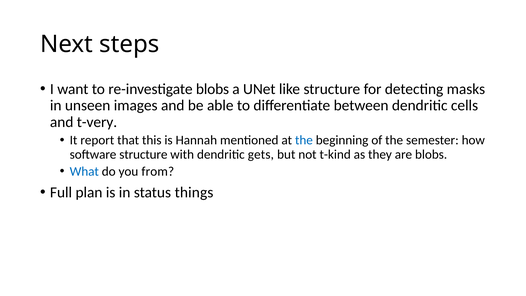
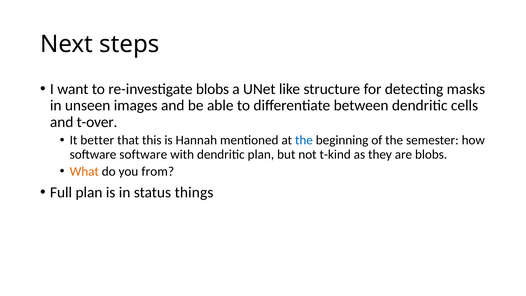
t-very: t-very -> t-over
report: report -> better
software structure: structure -> software
dendritic gets: gets -> plan
What colour: blue -> orange
